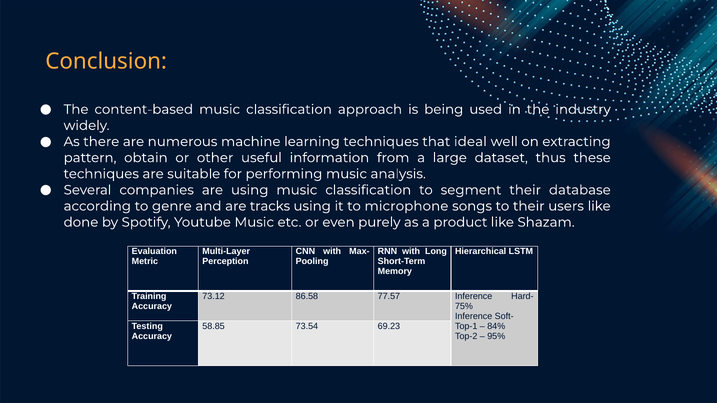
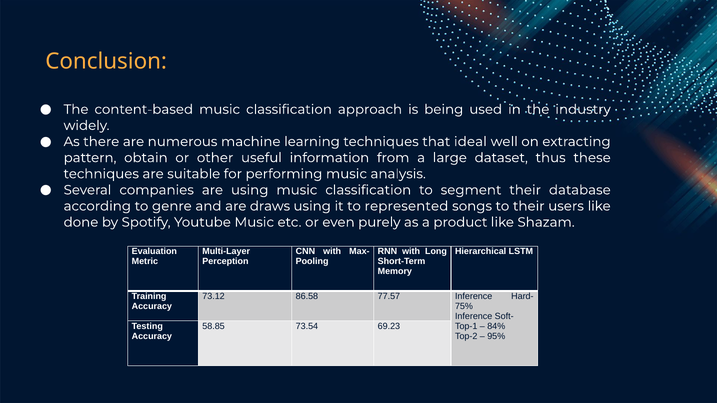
tracks: tracks -> draws
microphone: microphone -> represented
